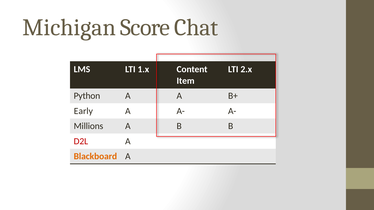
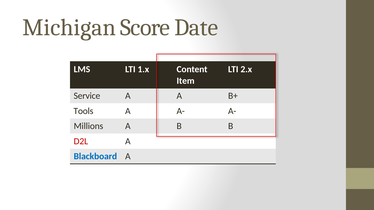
Chat: Chat -> Date
Python: Python -> Service
Early: Early -> Tools
Blackboard colour: orange -> blue
